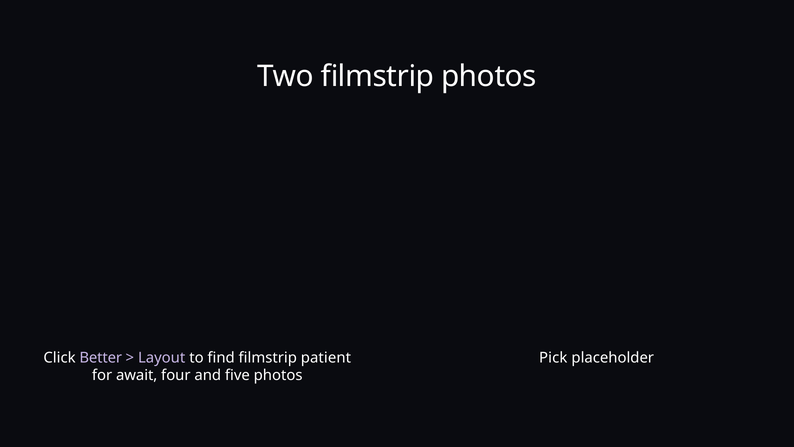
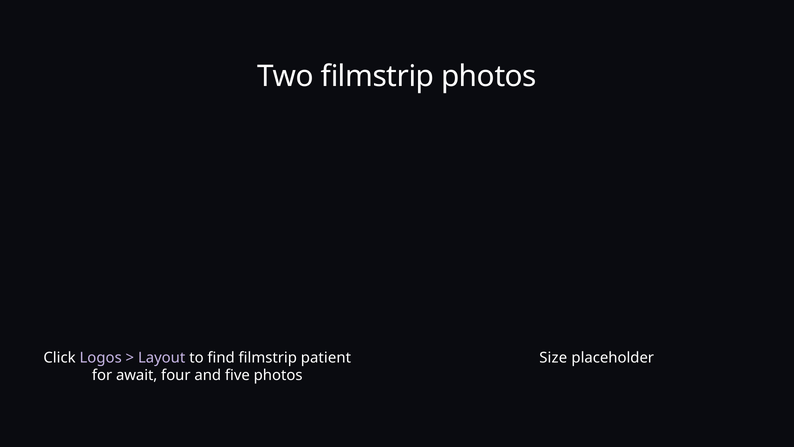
Better: Better -> Logos
Pick: Pick -> Size
